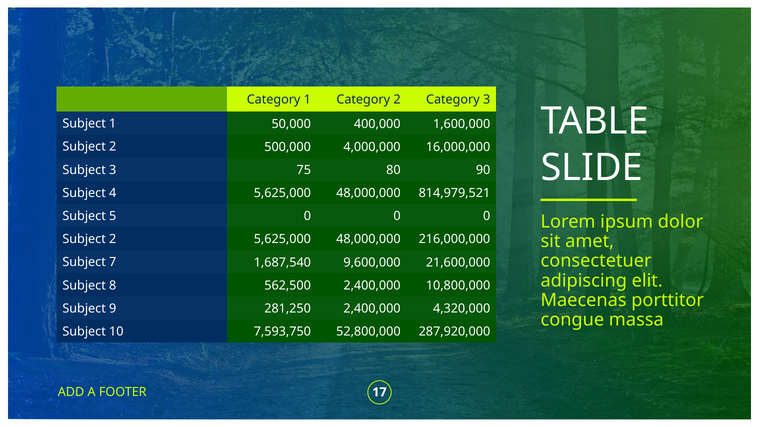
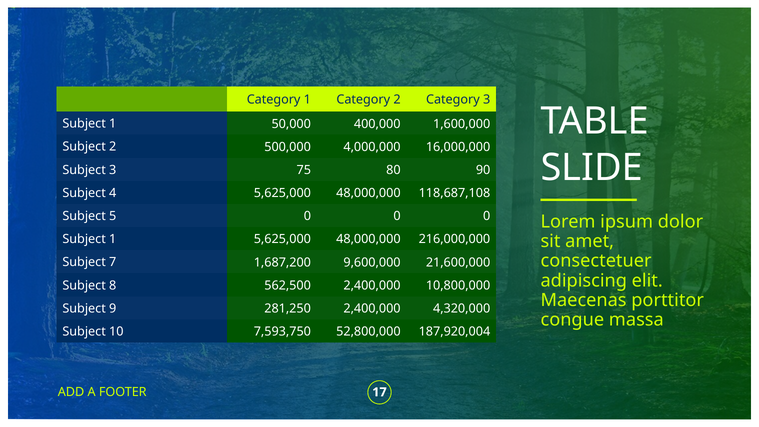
814,979,521: 814,979,521 -> 118,687,108
2 at (113, 239): 2 -> 1
1,687,540: 1,687,540 -> 1,687,200
287,920,000: 287,920,000 -> 187,920,004
